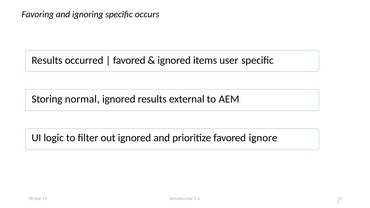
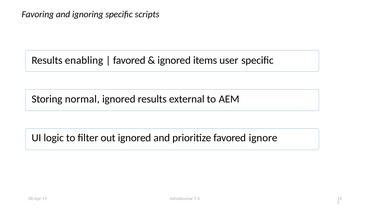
occurs: occurs -> scripts
occurred: occurred -> enabling
